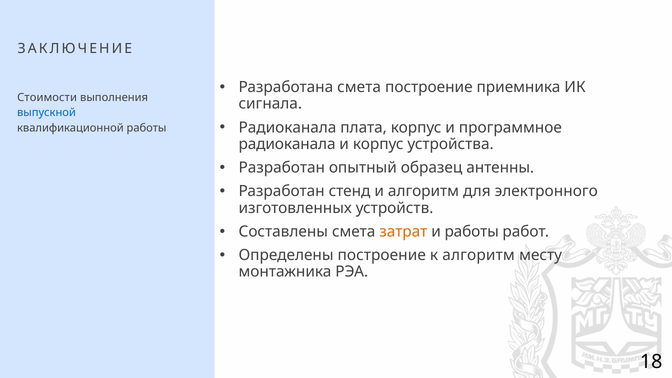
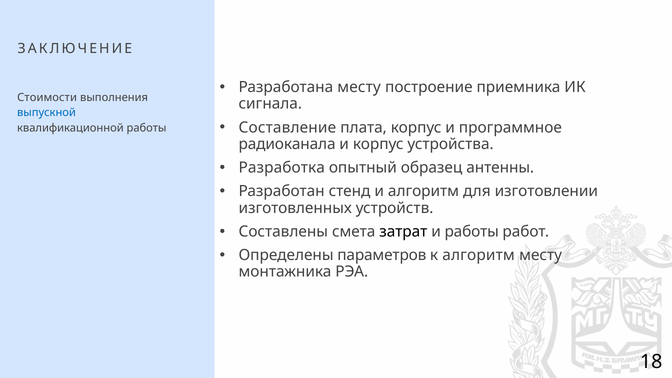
Разработана смета: смета -> месту
Радиоканала at (287, 127): Радиоканала -> Составление
Разработан at (282, 168): Разработан -> Разработка
электронного: электронного -> изготовлении
затрат colour: orange -> black
Определены построение: построение -> параметров
